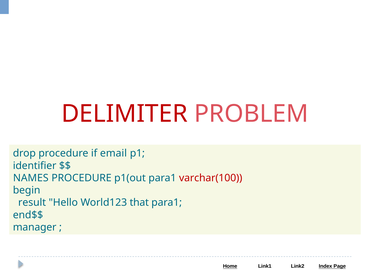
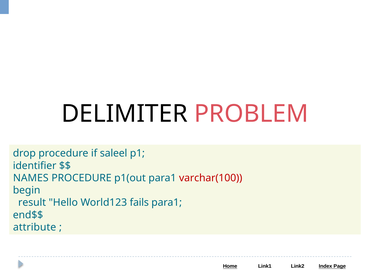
DELIMITER colour: red -> black
email: email -> saleel
that: that -> fails
manager: manager -> attribute
